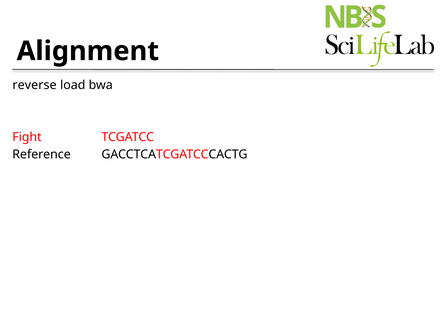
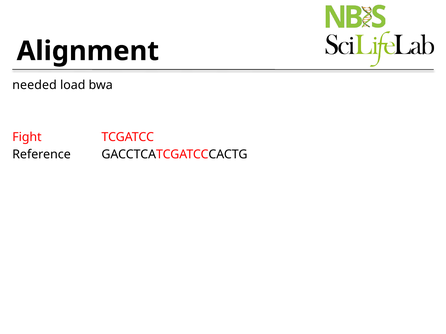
reverse: reverse -> needed
